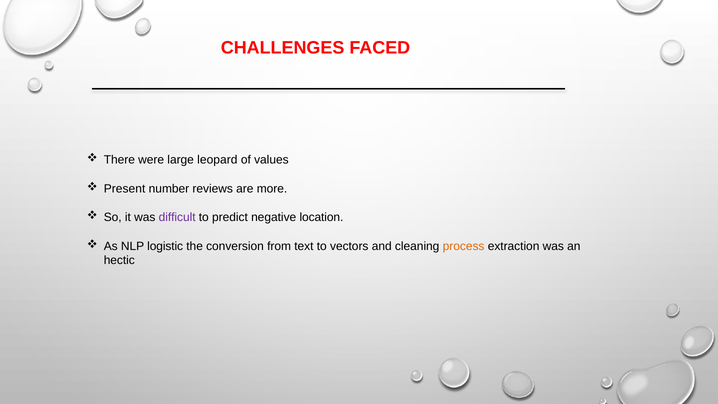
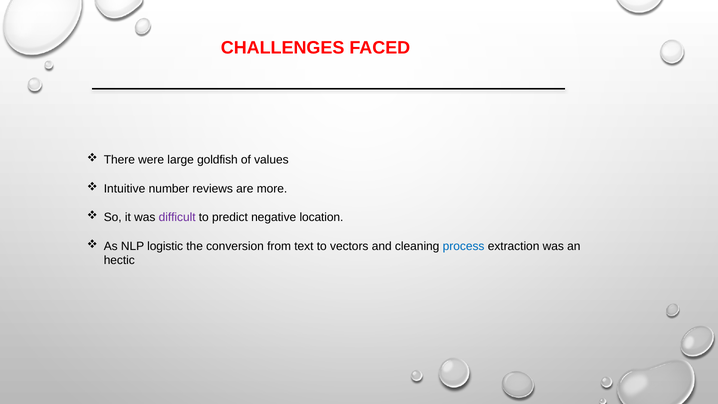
leopard: leopard -> goldfish
Present: Present -> Intuitive
process colour: orange -> blue
